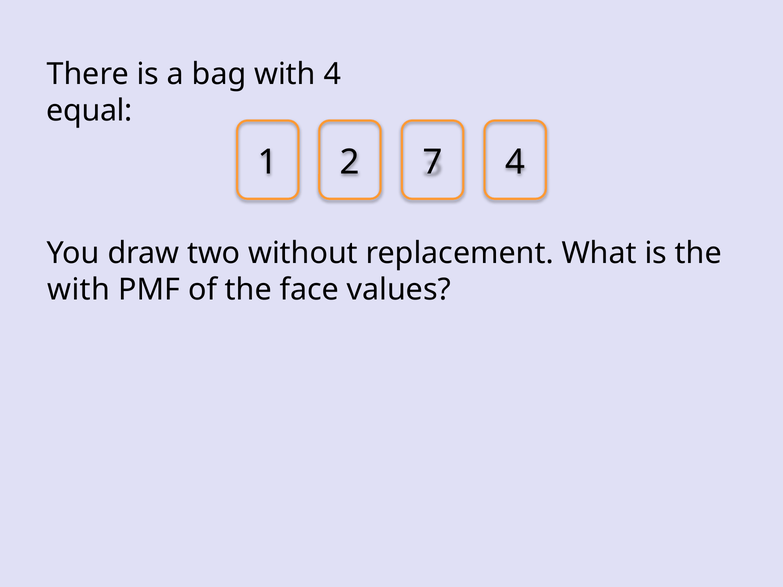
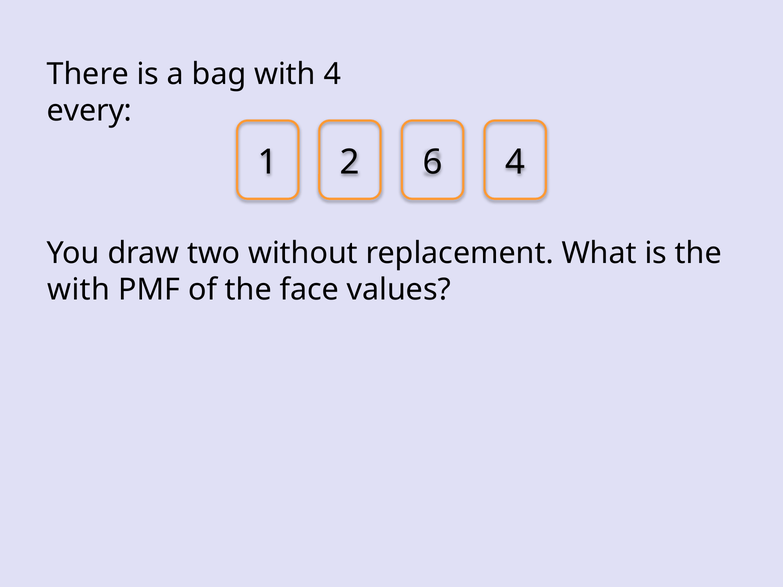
equal: equal -> every
7: 7 -> 6
